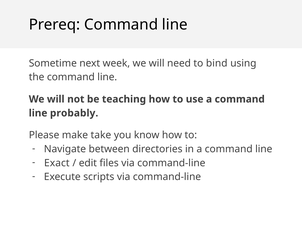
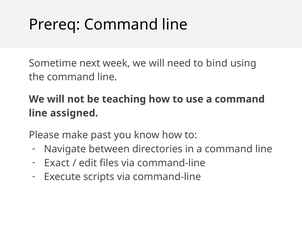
probably: probably -> assigned
take: take -> past
